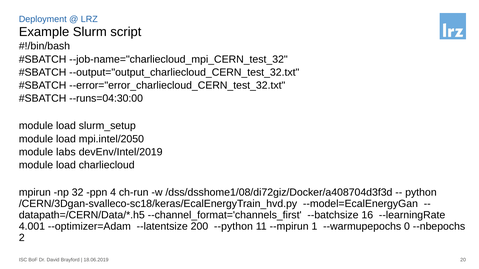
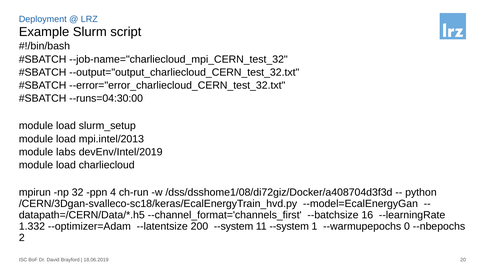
mpi.intel/2050: mpi.intel/2050 -> mpi.intel/2013
4.001: 4.001 -> 1.332
200 --python: --python -> --system
11 --mpirun: --mpirun -> --system
